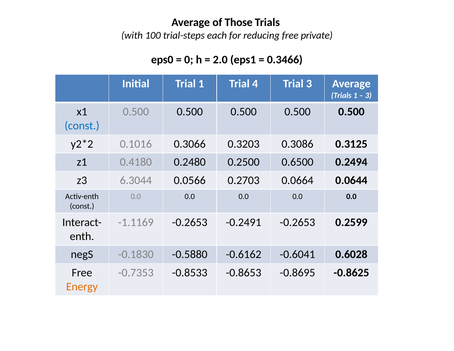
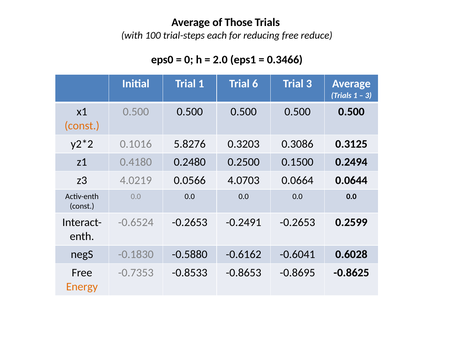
private: private -> reduce
4: 4 -> 6
const at (82, 126) colour: blue -> orange
0.3066: 0.3066 -> 5.8276
0.6500: 0.6500 -> 0.1500
6.3044: 6.3044 -> 4.0219
0.2703: 0.2703 -> 4.0703
-1.1169: -1.1169 -> -0.6524
